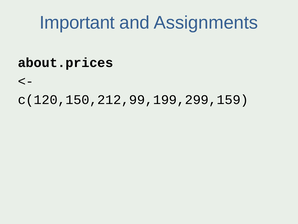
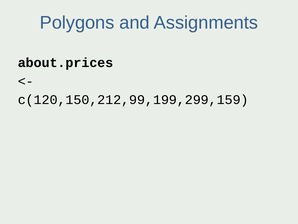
Important: Important -> Polygons
